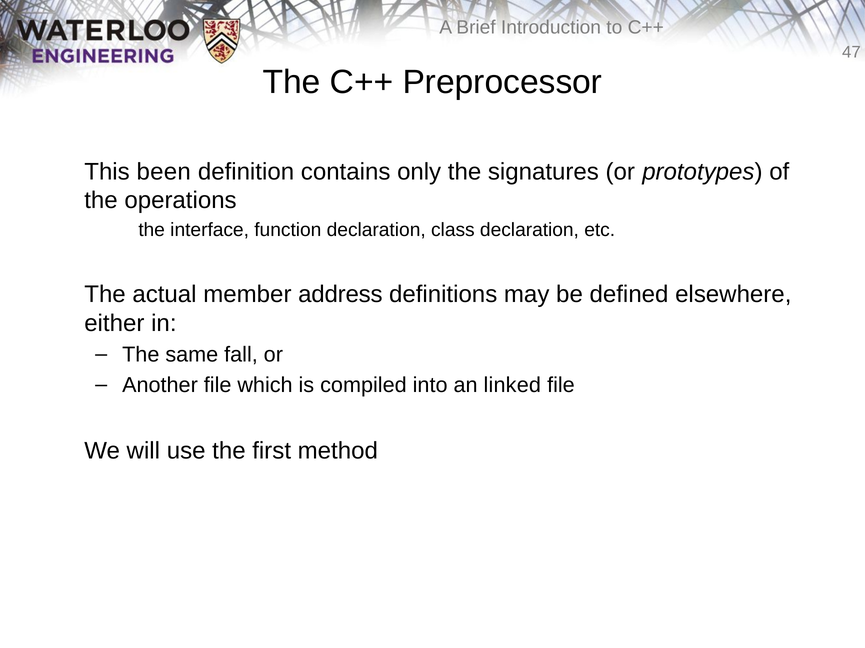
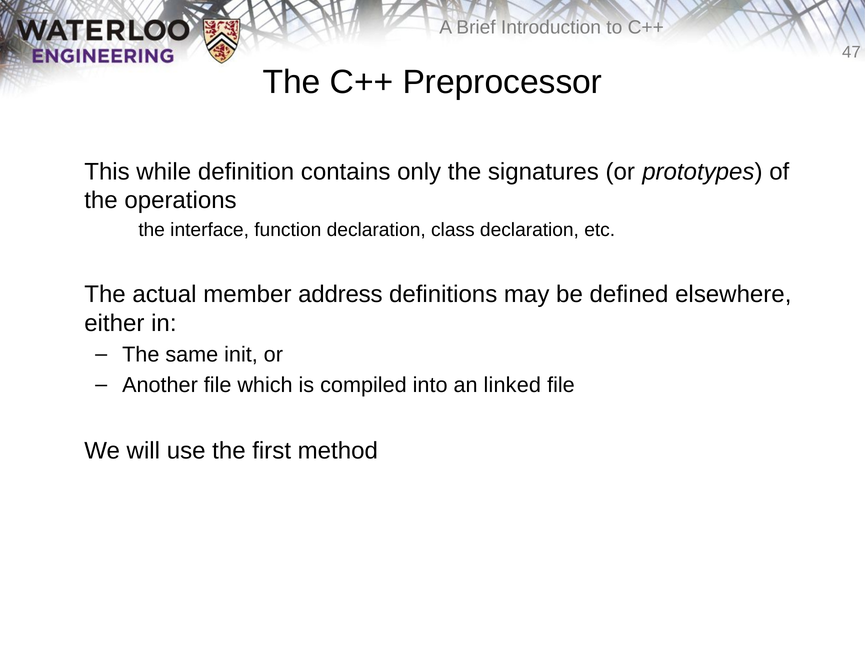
been: been -> while
fall: fall -> init
